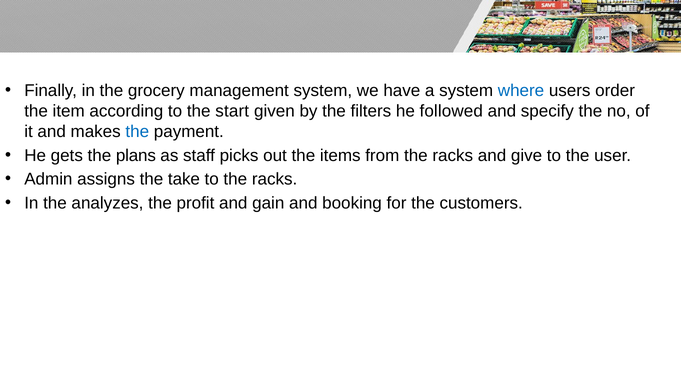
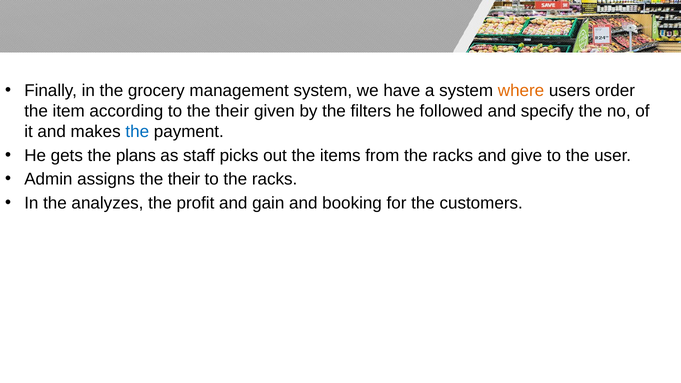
where colour: blue -> orange
to the start: start -> their
assigns the take: take -> their
